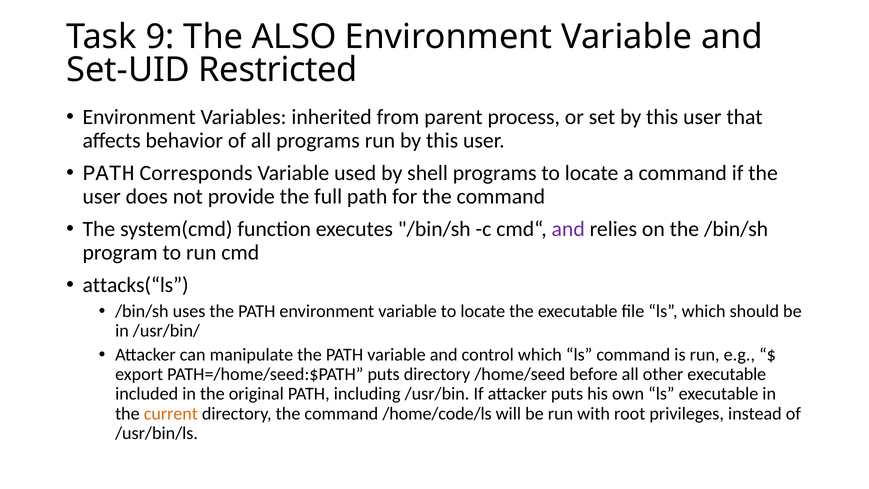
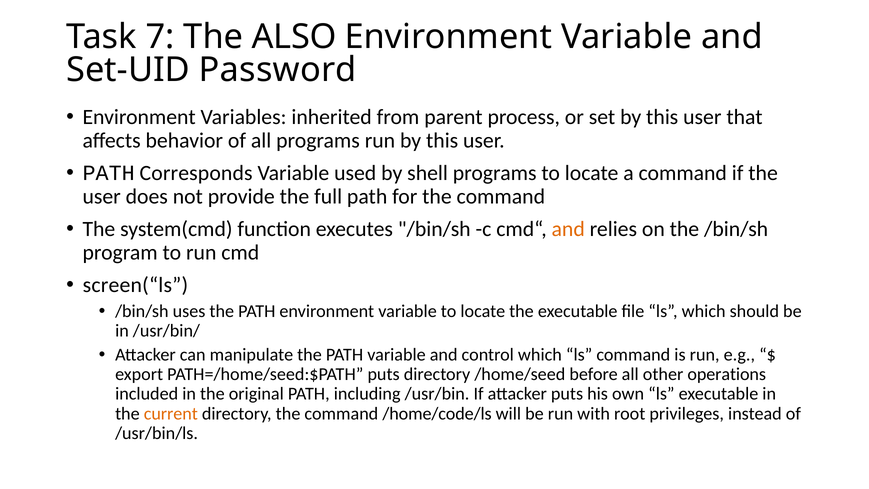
9: 9 -> 7
Restricted: Restricted -> Password
and at (568, 229) colour: purple -> orange
attacks(“ls: attacks(“ls -> screen(“ls
other executable: executable -> operations
